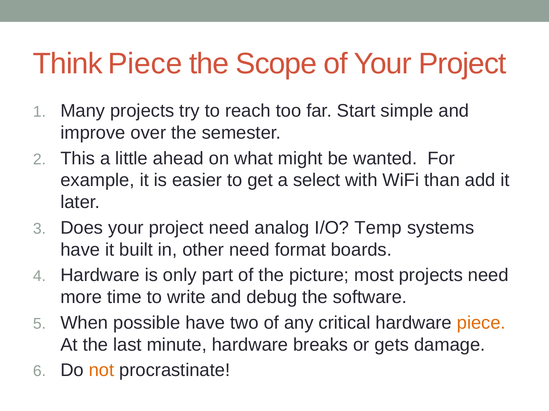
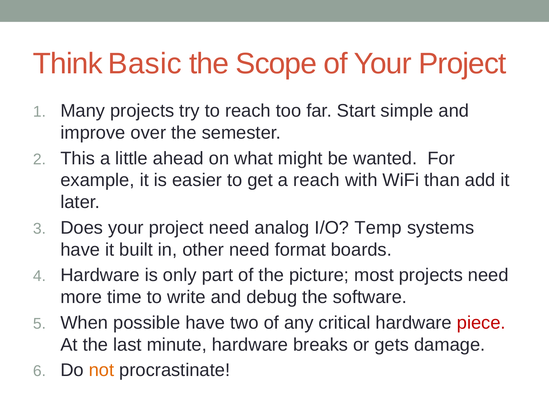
Think Piece: Piece -> Basic
a select: select -> reach
piece at (481, 323) colour: orange -> red
